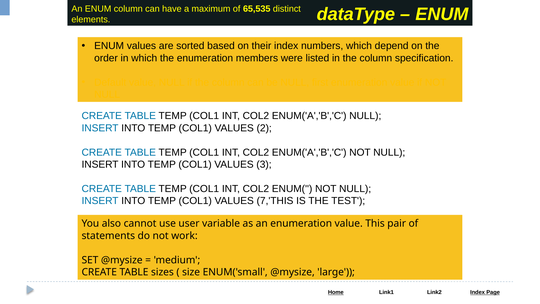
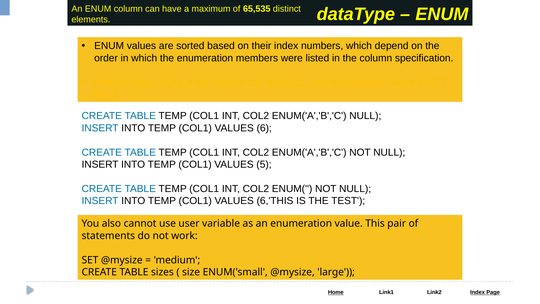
2: 2 -> 6
3: 3 -> 5
7,'THIS: 7,'THIS -> 6,'THIS
